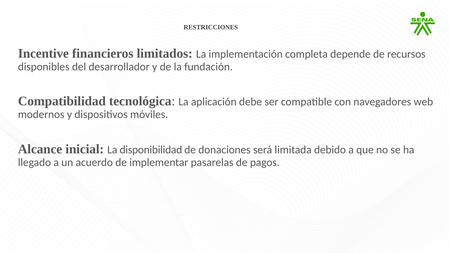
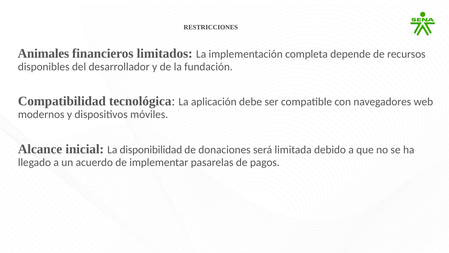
Incentive: Incentive -> Animales
